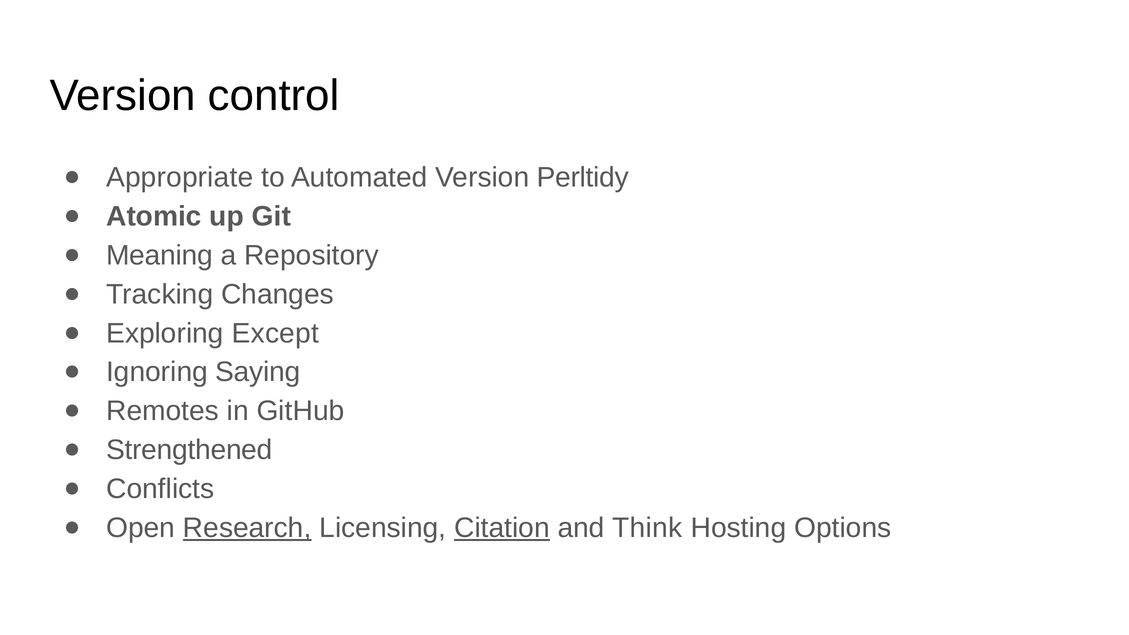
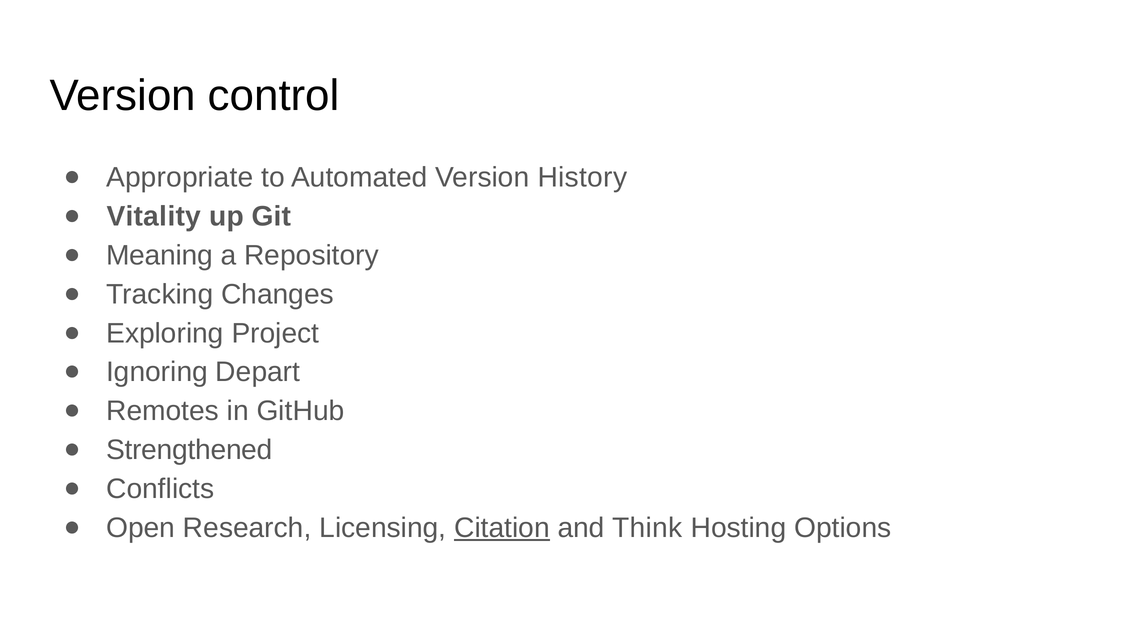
Perltidy: Perltidy -> History
Atomic: Atomic -> Vitality
Except: Except -> Project
Saying: Saying -> Depart
Research underline: present -> none
